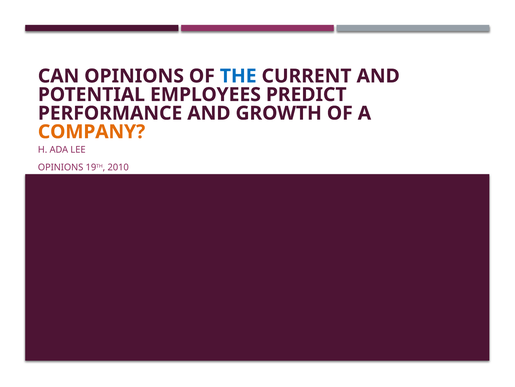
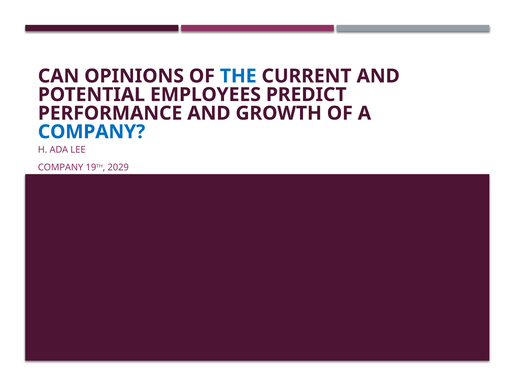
COMPANY at (92, 132) colour: orange -> blue
OPINIONS at (61, 167): OPINIONS -> COMPANY
2010: 2010 -> 2029
